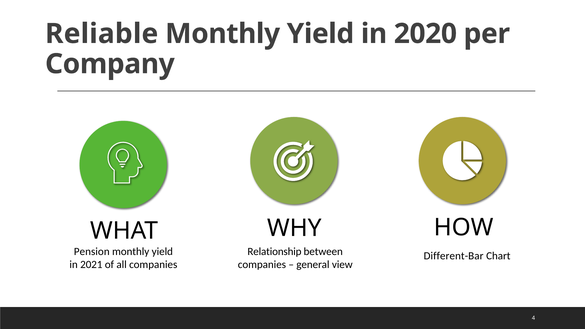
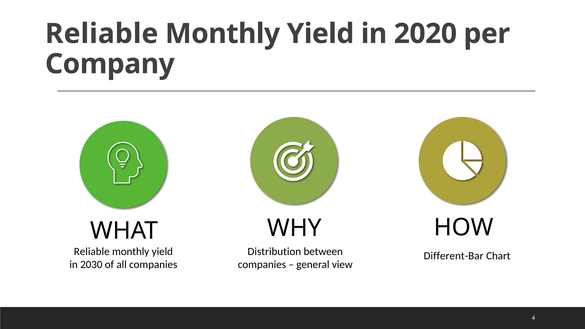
Pension at (92, 252): Pension -> Reliable
Relationship: Relationship -> Distribution
2021: 2021 -> 2030
